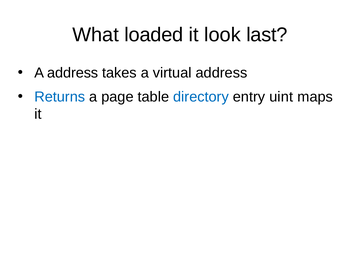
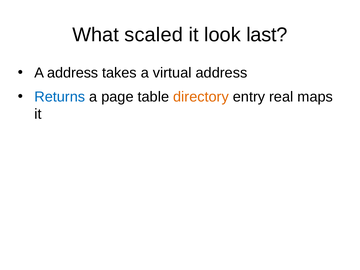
loaded: loaded -> scaled
directory colour: blue -> orange
uint: uint -> real
